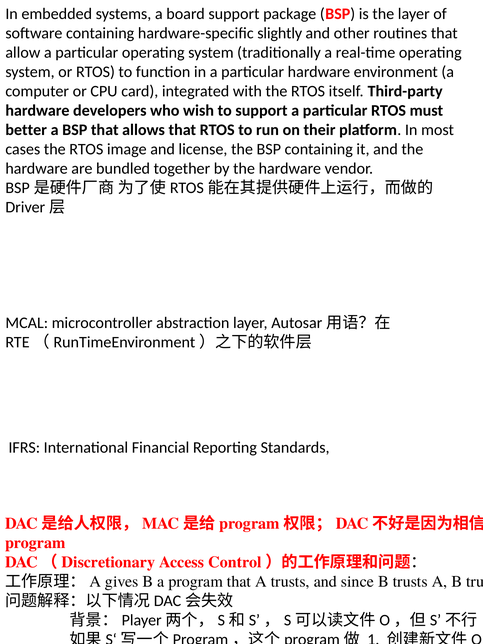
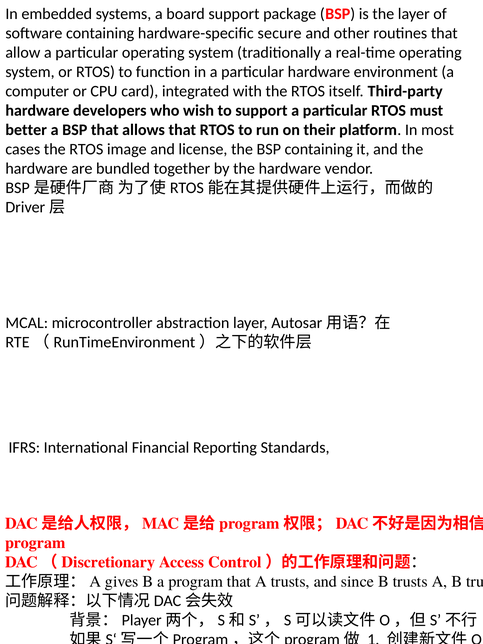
slightly: slightly -> secure
